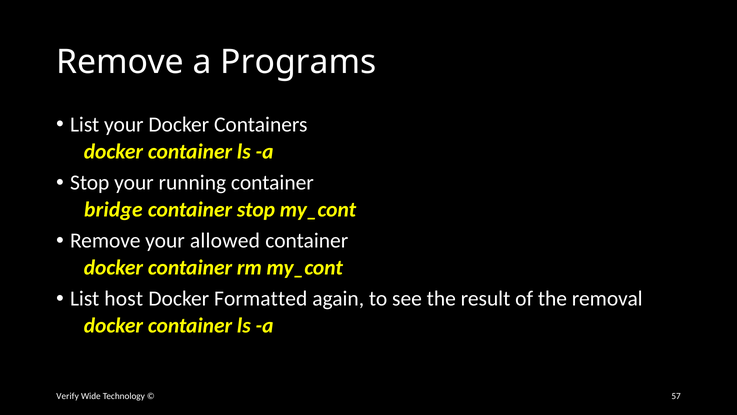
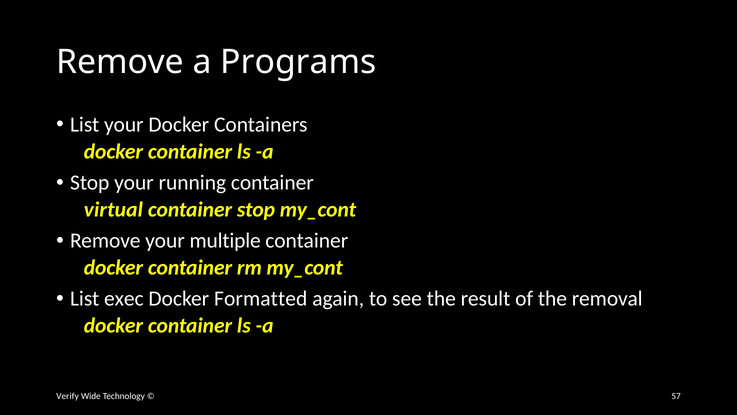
bridge: bridge -> virtual
allowed: allowed -> multiple
host: host -> exec
